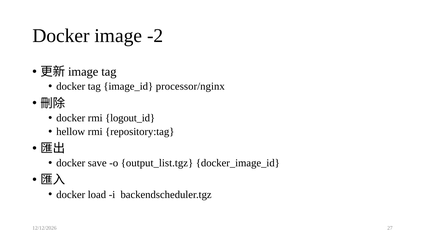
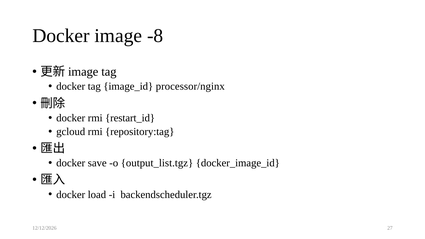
-2: -2 -> -8
logout_id: logout_id -> restart_id
hellow: hellow -> gcloud
